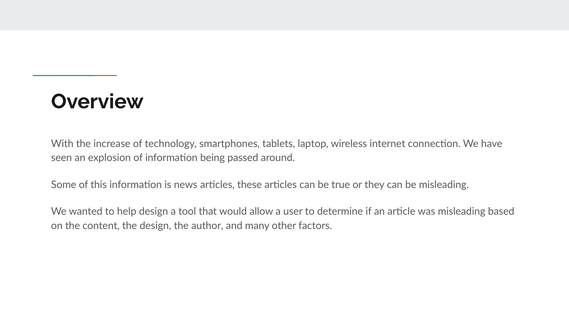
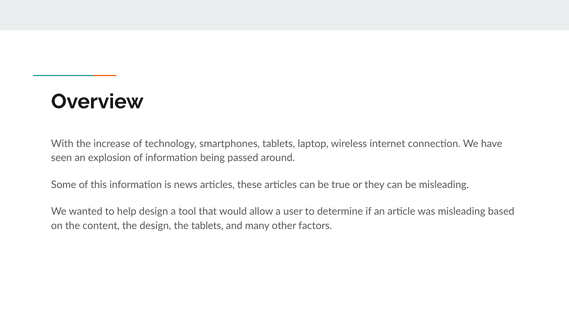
the author: author -> tablets
